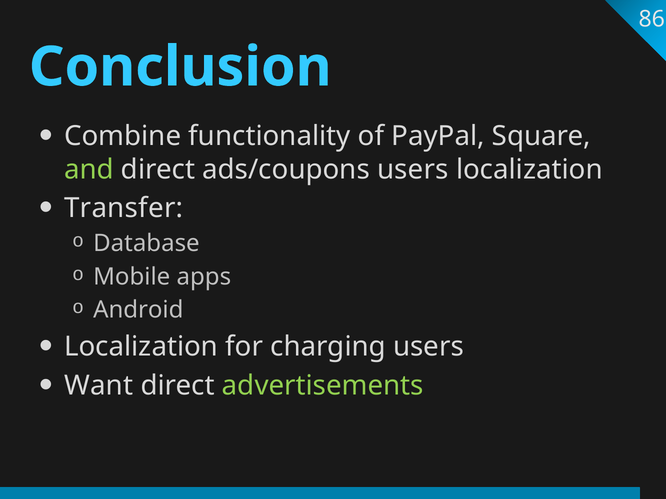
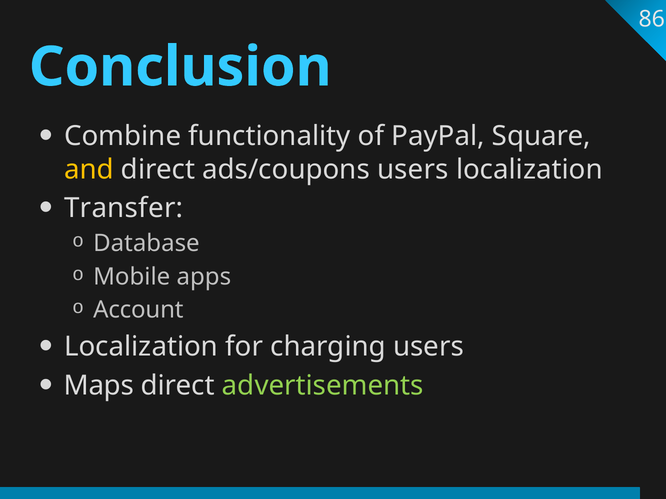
and colour: light green -> yellow
Android: Android -> Account
Want: Want -> Maps
